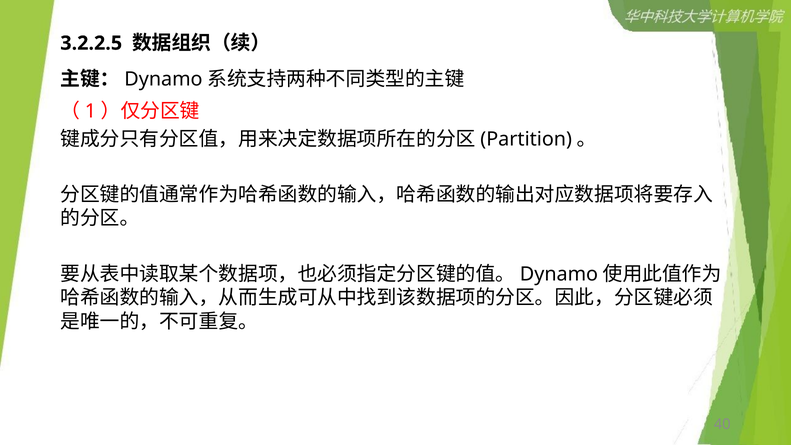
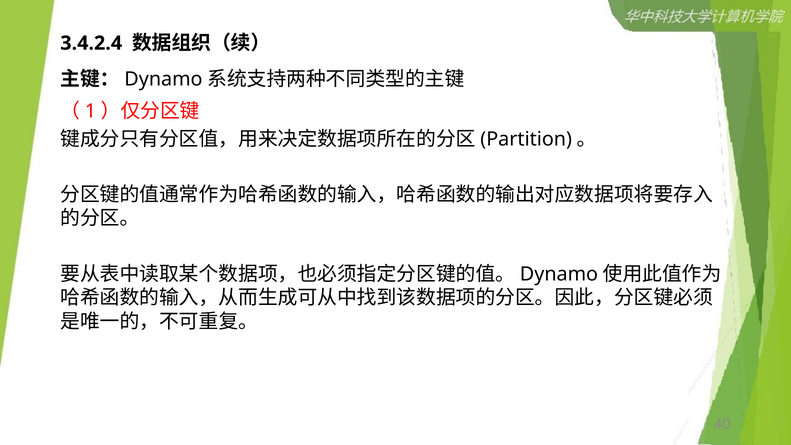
3.2.2.5: 3.2.2.5 -> 3.4.2.4
